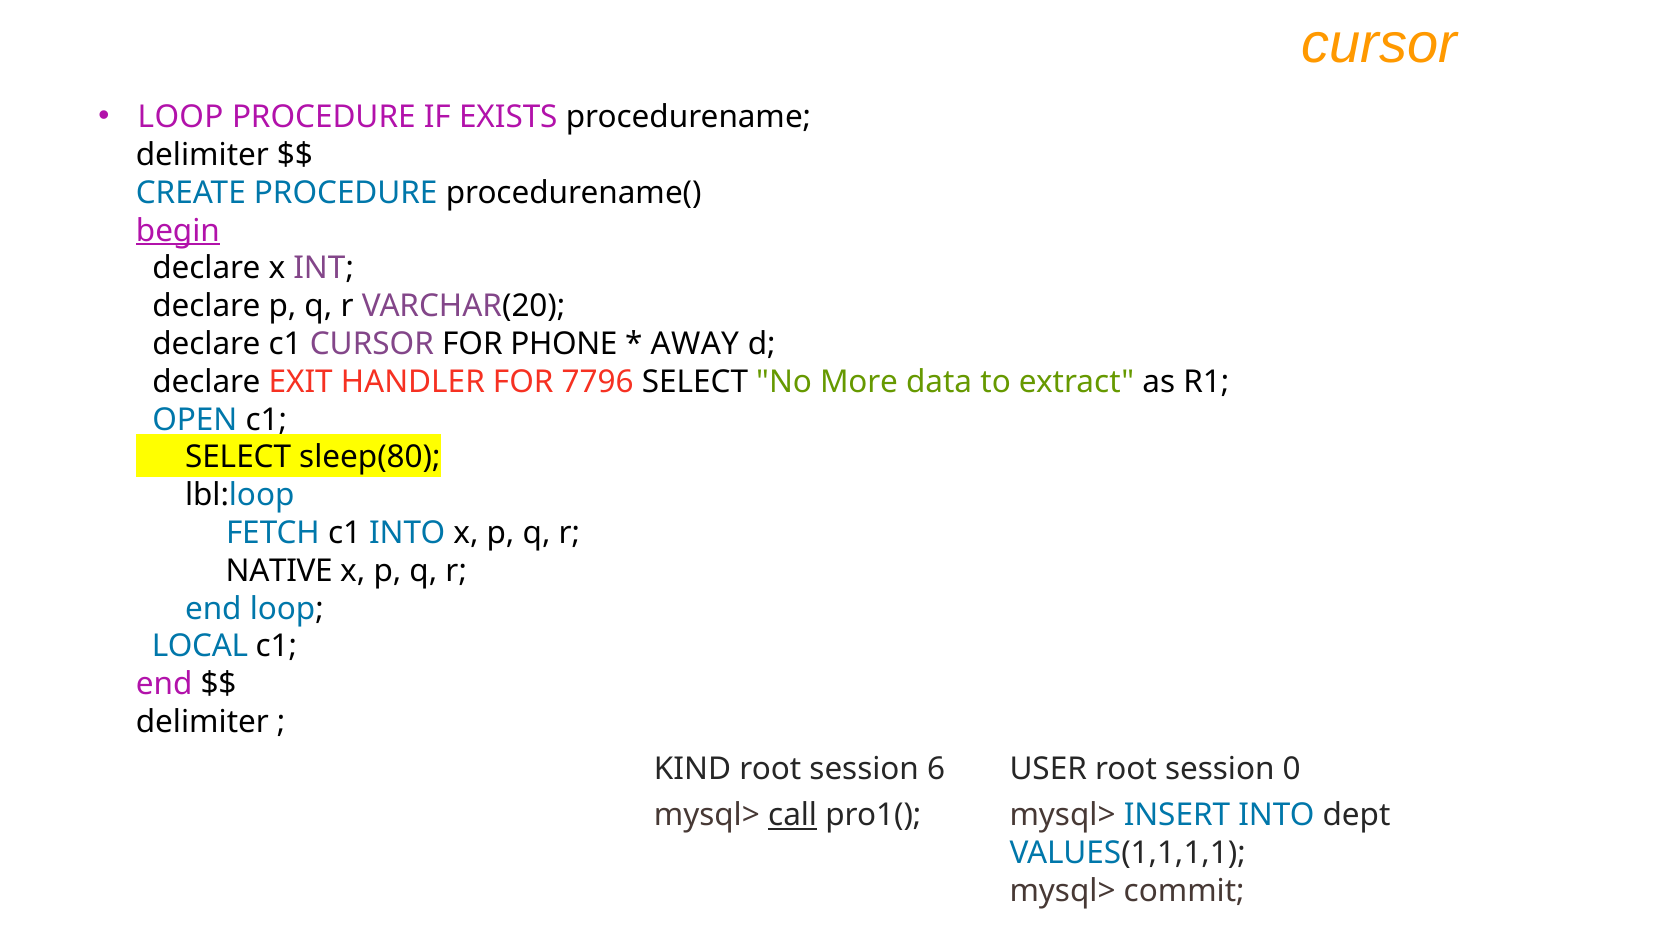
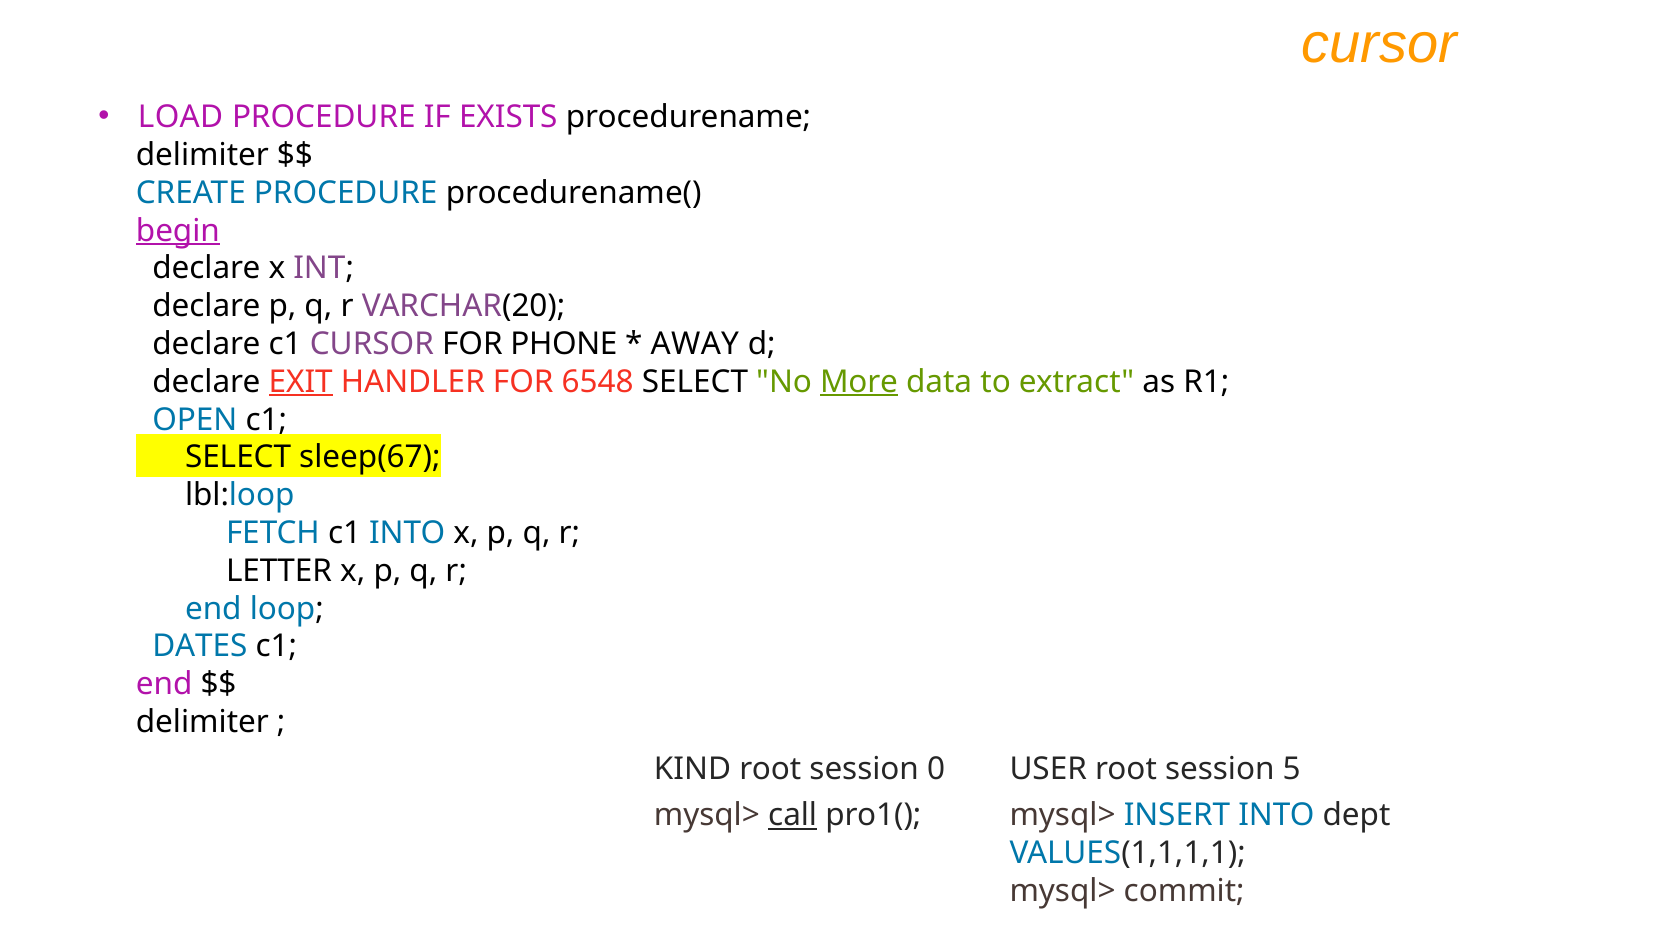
LOOP at (181, 117): LOOP -> LOAD
EXIT underline: none -> present
7796: 7796 -> 6548
More underline: none -> present
sleep(80: sleep(80 -> sleep(67
NATIVE: NATIVE -> LETTER
LOCAL: LOCAL -> DATES
6: 6 -> 0
0: 0 -> 5
